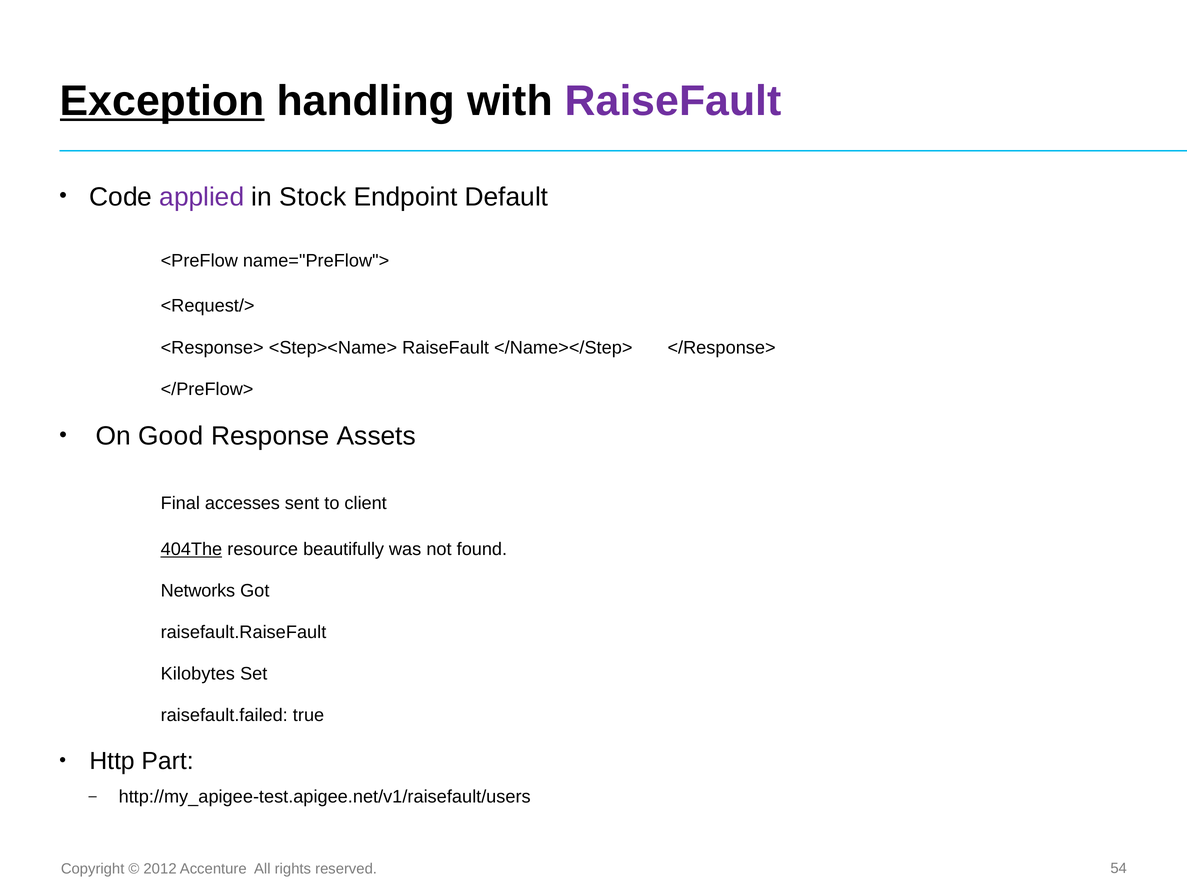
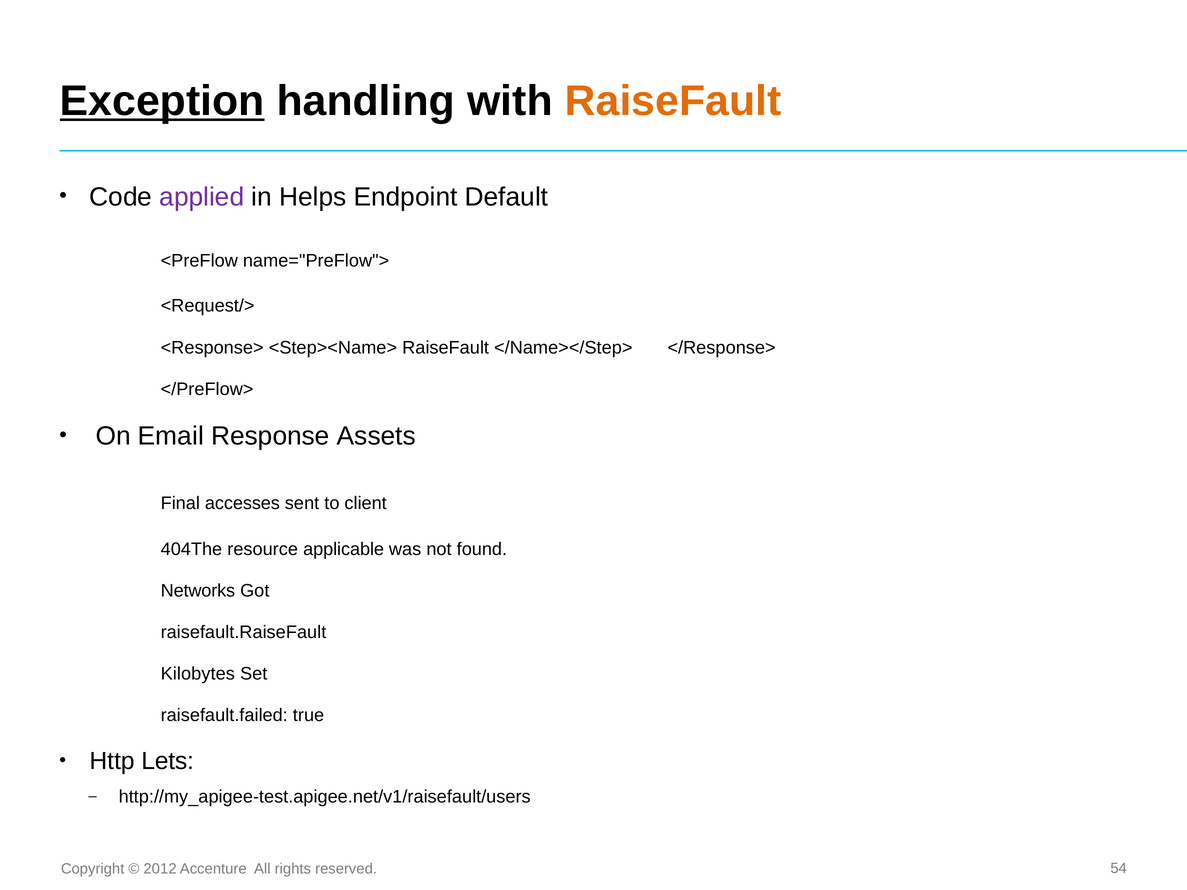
RaiseFault at (673, 101) colour: purple -> orange
Stock: Stock -> Helps
Good: Good -> Email
404The underline: present -> none
beautifully: beautifully -> applicable
Part: Part -> Lets
